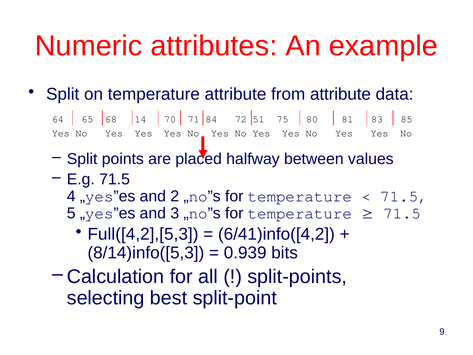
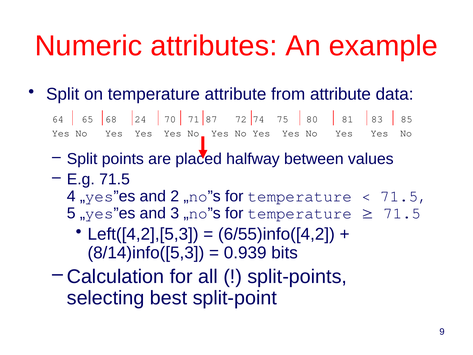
14: 14 -> 24
84: 84 -> 87
51: 51 -> 74
Full([4,2],[5,3: Full([4,2],[5,3 -> Left([4,2],[5,3
6/41)info([4,2: 6/41)info([4,2 -> 6/55)info([4,2
